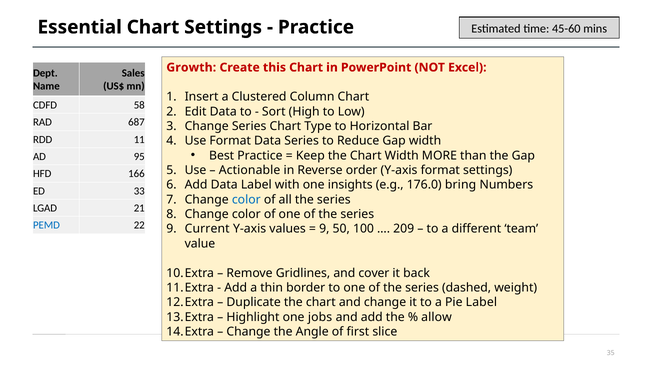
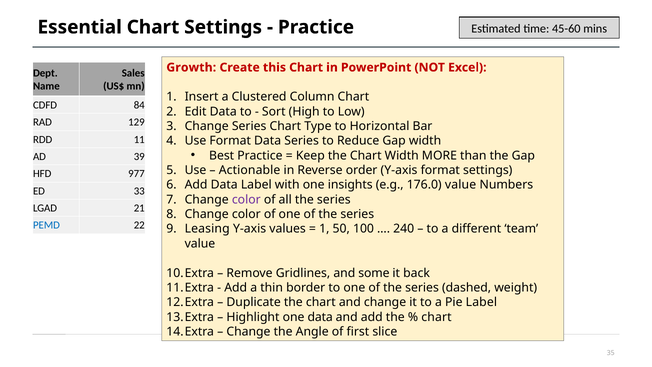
58: 58 -> 84
687: 687 -> 129
95: 95 -> 39
166: 166 -> 977
176.0 bring: bring -> value
color at (246, 199) colour: blue -> purple
Current: Current -> Leasing
9 at (324, 229): 9 -> 1
209: 209 -> 240
cover: cover -> some
one jobs: jobs -> data
allow at (436, 317): allow -> chart
